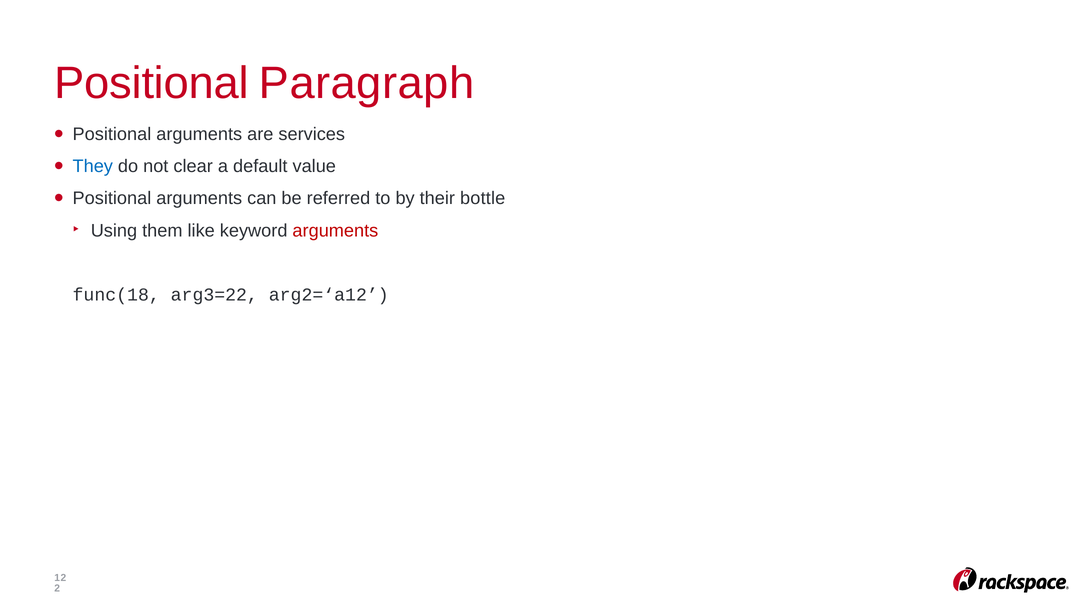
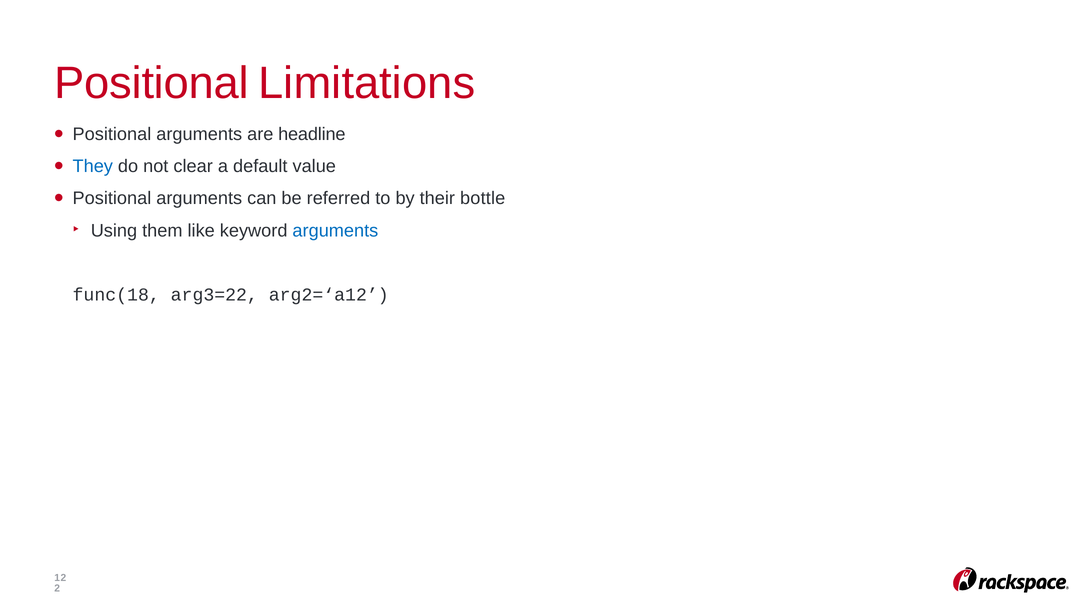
Paragraph: Paragraph -> Limitations
services: services -> headline
arguments at (335, 231) colour: red -> blue
